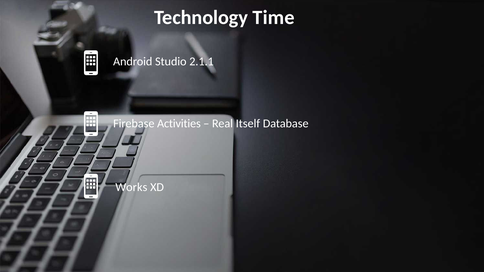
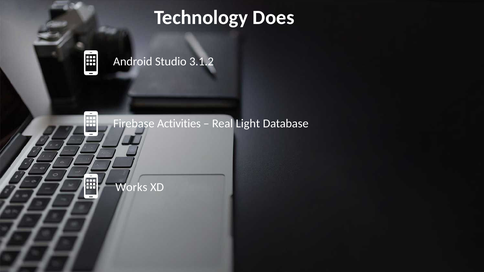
Time: Time -> Does
2.1.1: 2.1.1 -> 3.1.2
Itself: Itself -> Light
